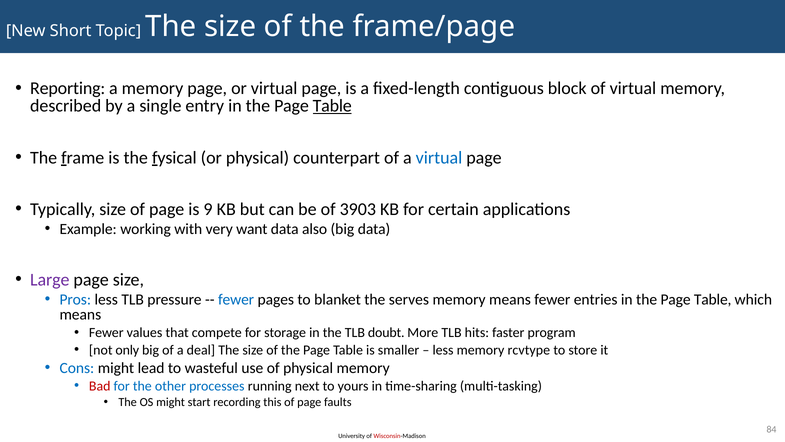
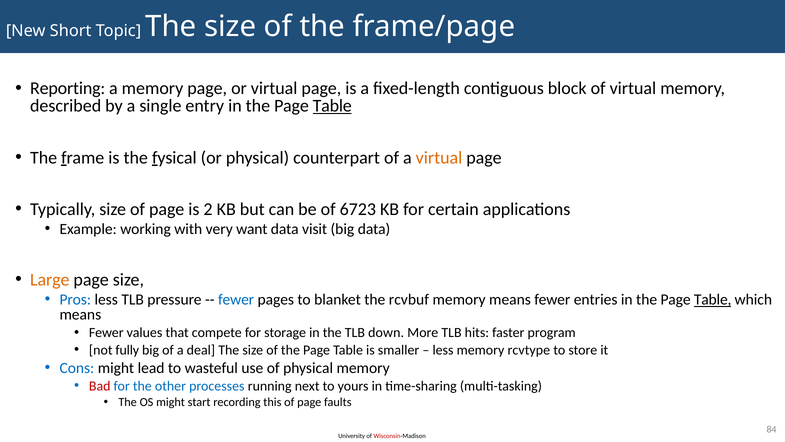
virtual at (439, 157) colour: blue -> orange
9: 9 -> 2
3903: 3903 -> 6723
also: also -> visit
Large colour: purple -> orange
serves: serves -> rcvbuf
Table at (713, 299) underline: none -> present
doubt: doubt -> down
only: only -> fully
